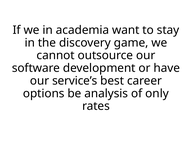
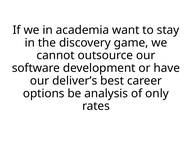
service’s: service’s -> deliver’s
